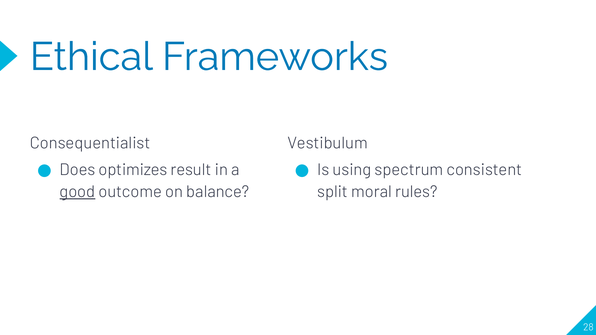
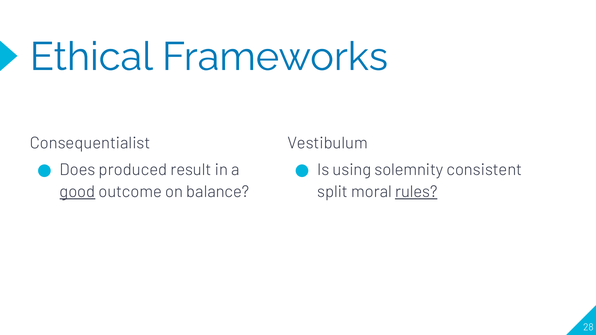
optimizes: optimizes -> produced
spectrum: spectrum -> solemnity
rules underline: none -> present
